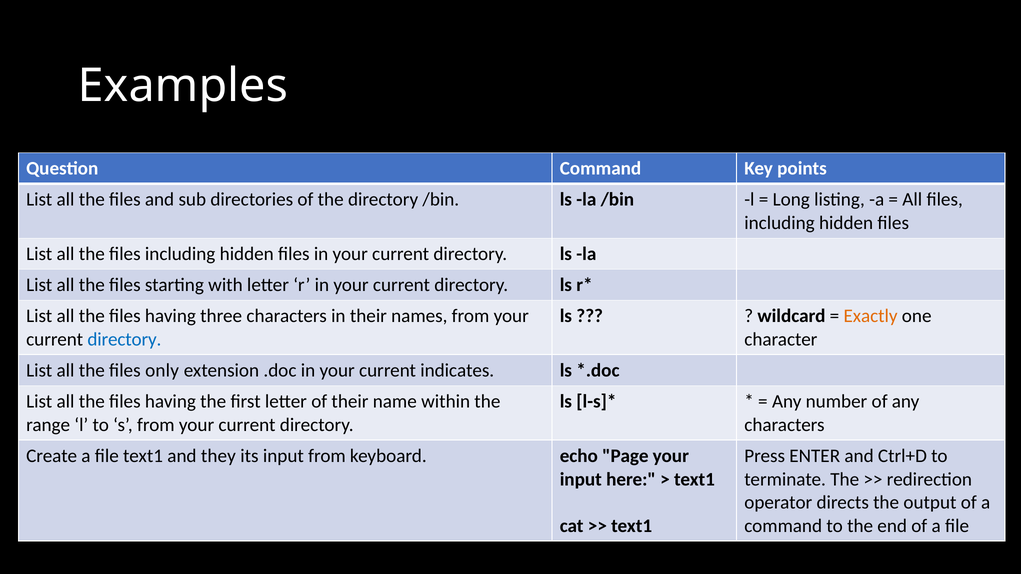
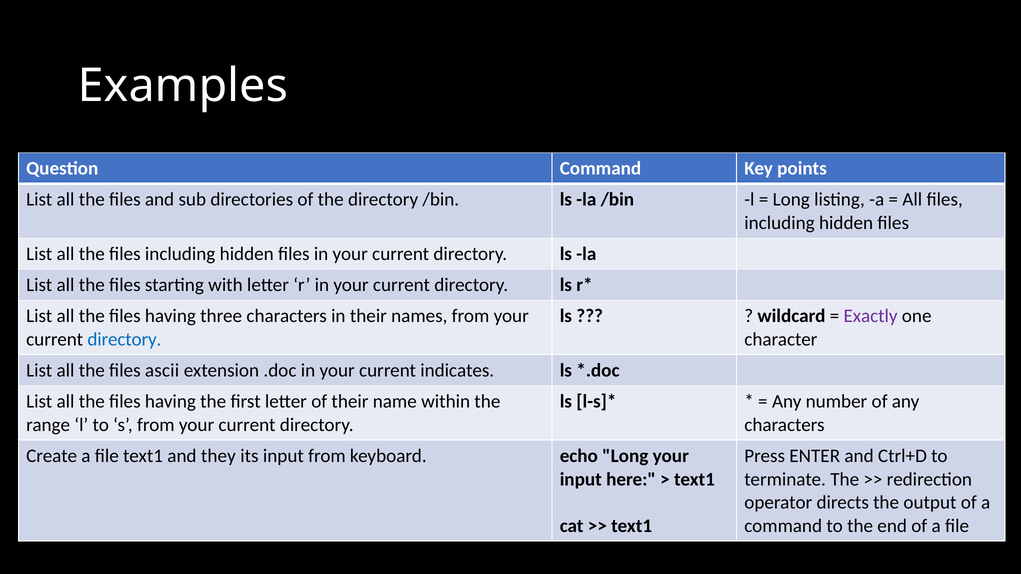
Exactly colour: orange -> purple
only: only -> ascii
echo Page: Page -> Long
